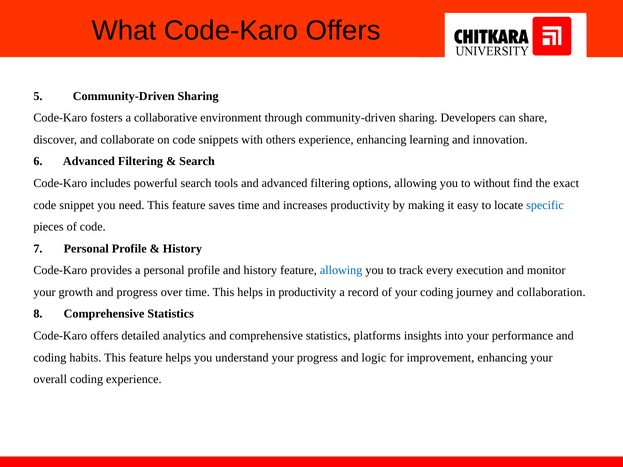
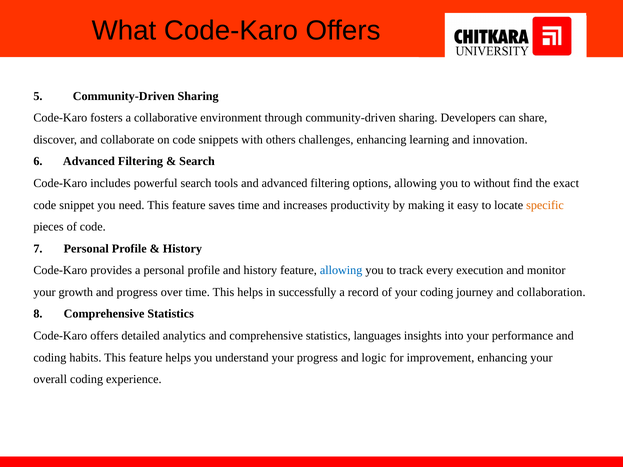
others experience: experience -> challenges
specific colour: blue -> orange
in productivity: productivity -> successfully
platforms: platforms -> languages
